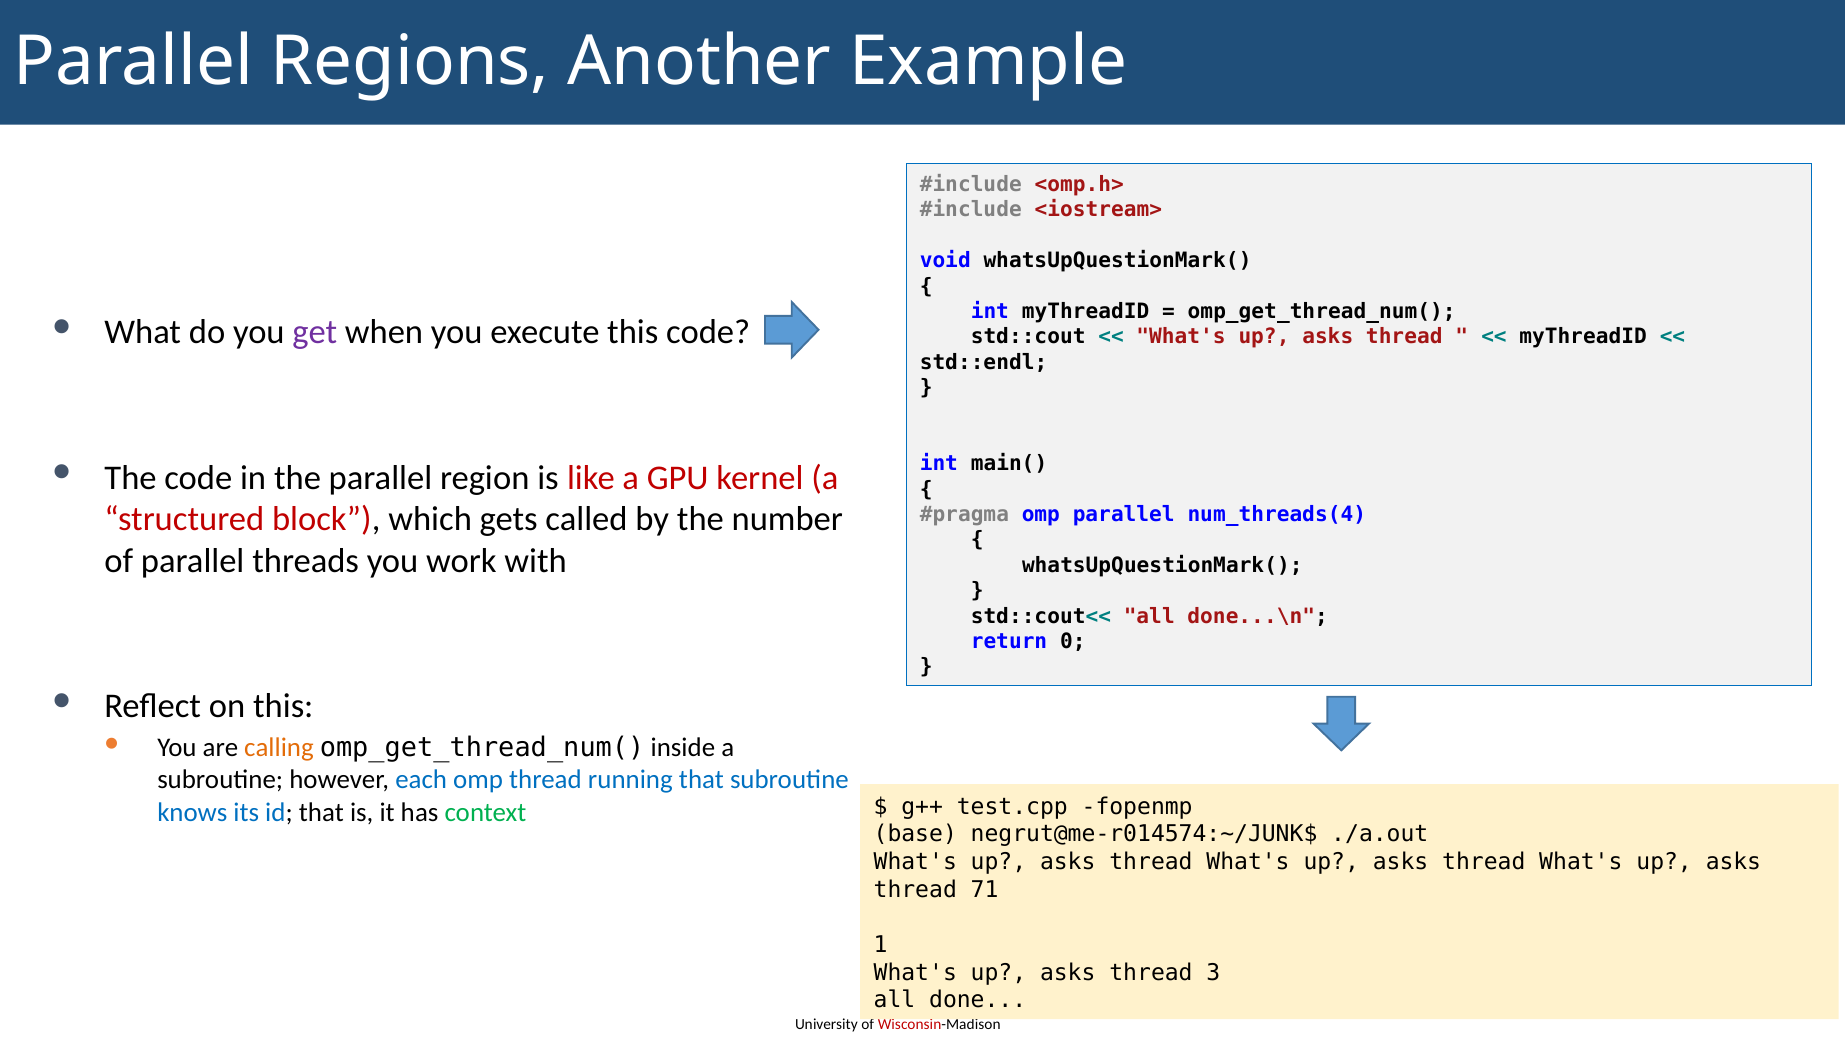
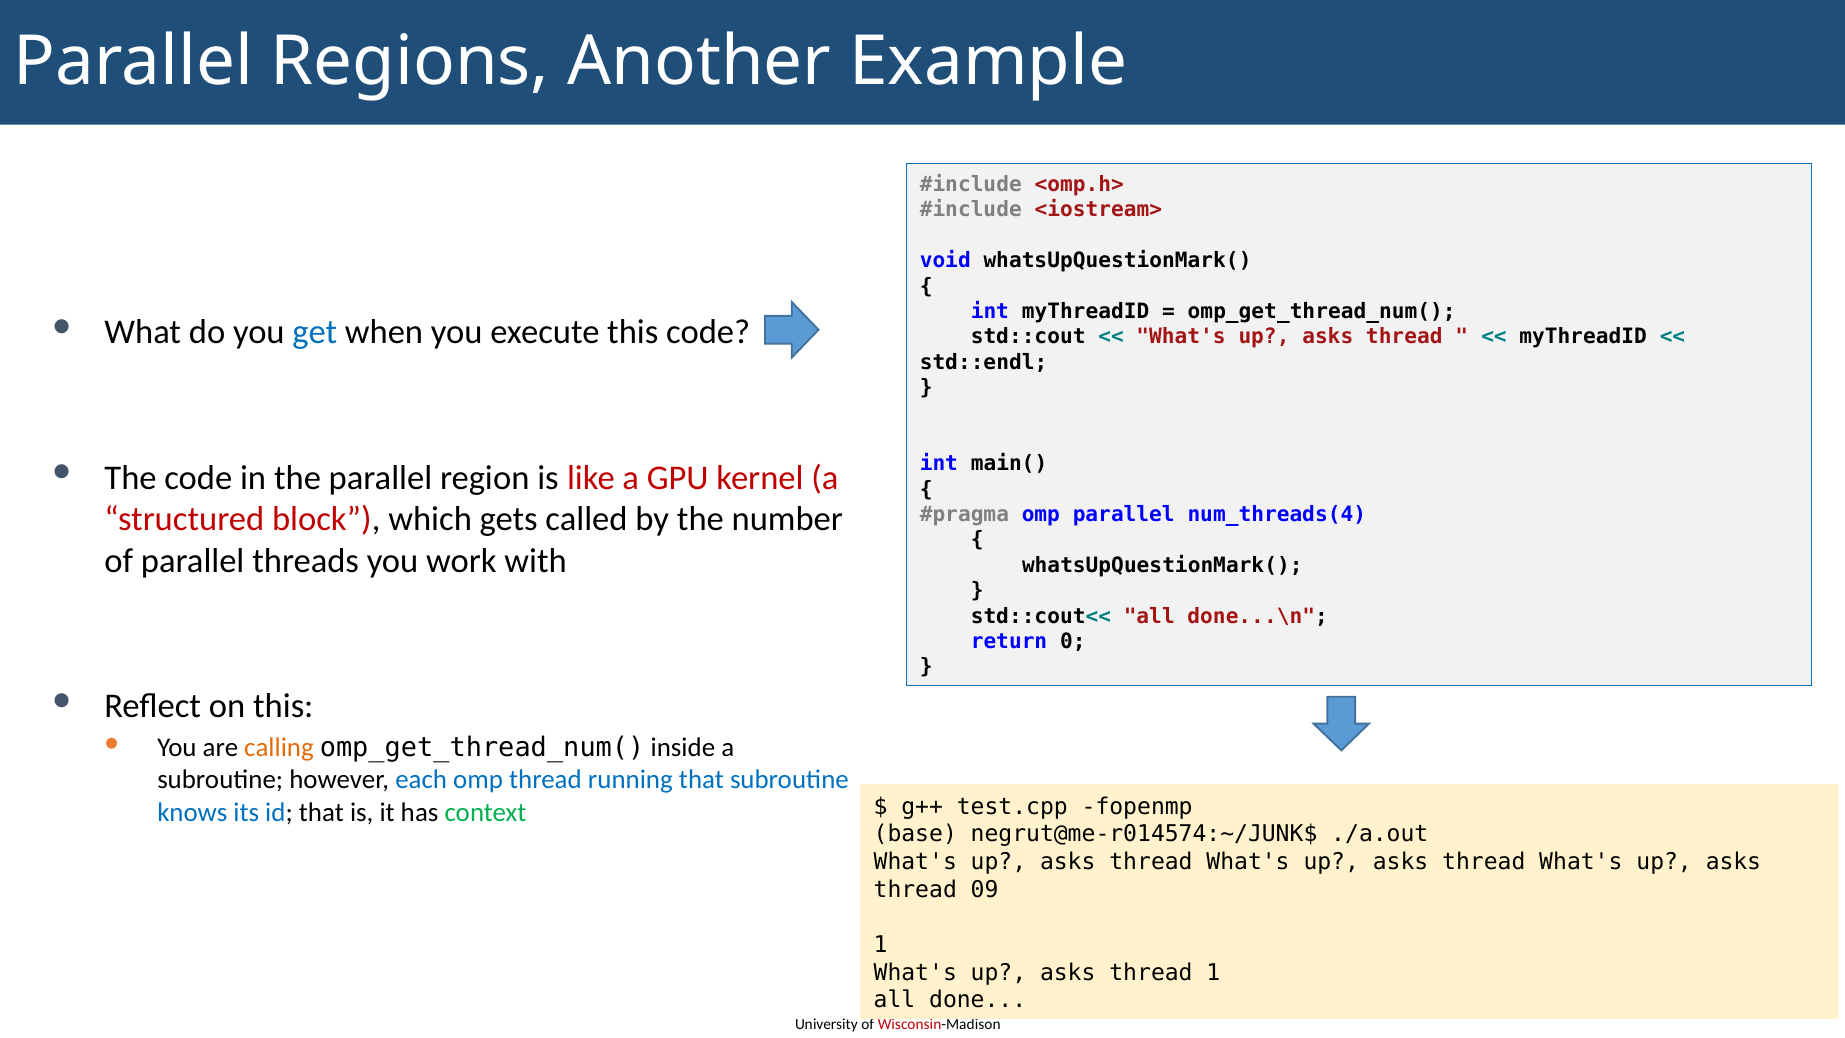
get colour: purple -> blue
71: 71 -> 09
thread 3: 3 -> 1
